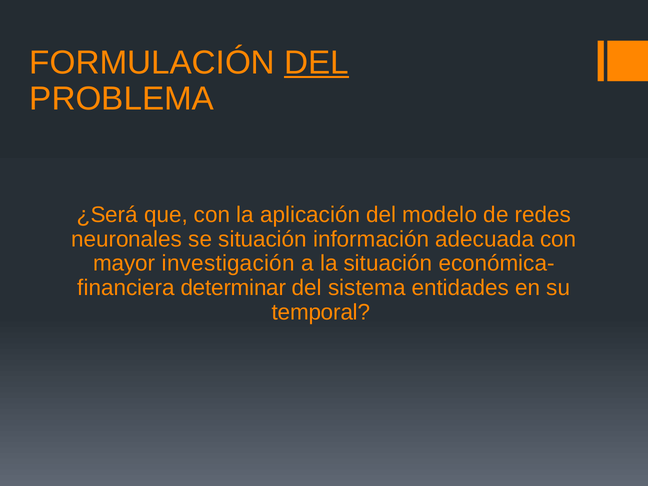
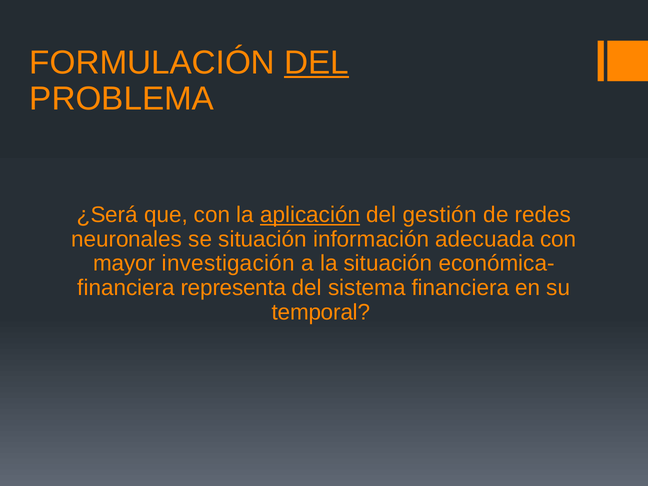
aplicación underline: none -> present
modelo: modelo -> gestión
determinar: determinar -> representa
sistema entidades: entidades -> financiera
